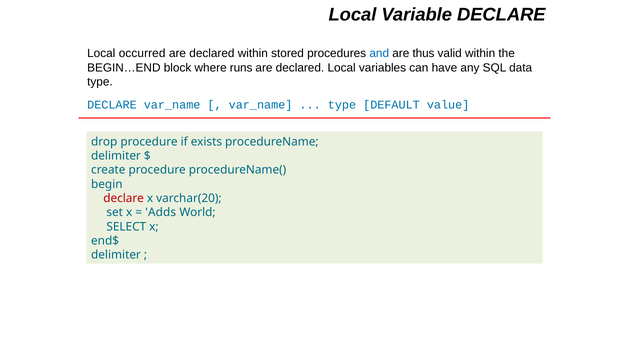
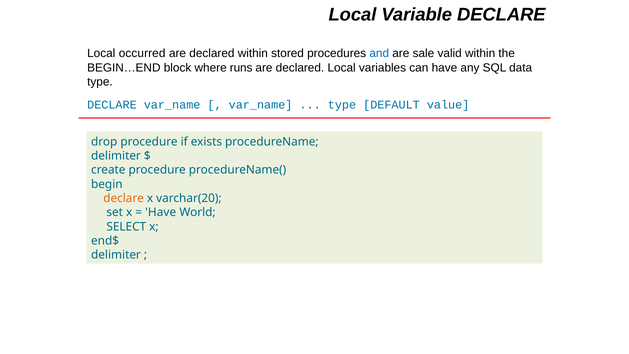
thus: thus -> sale
declare at (124, 198) colour: red -> orange
Adds at (161, 212): Adds -> Have
